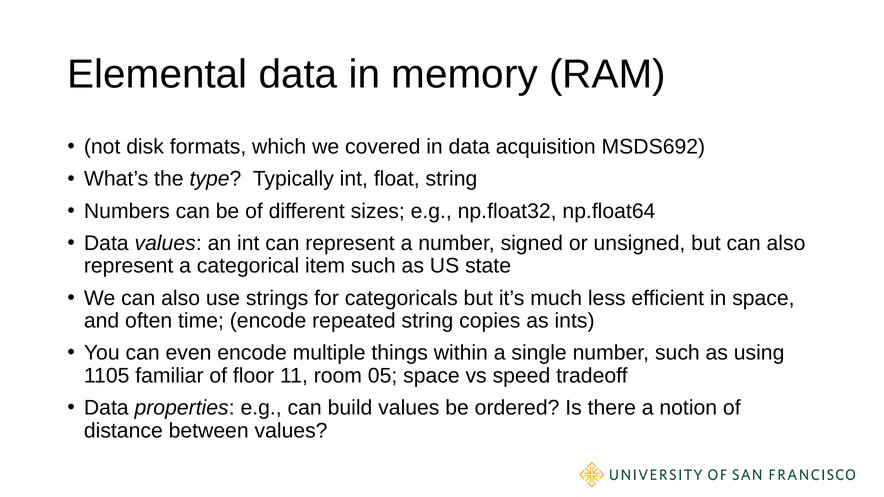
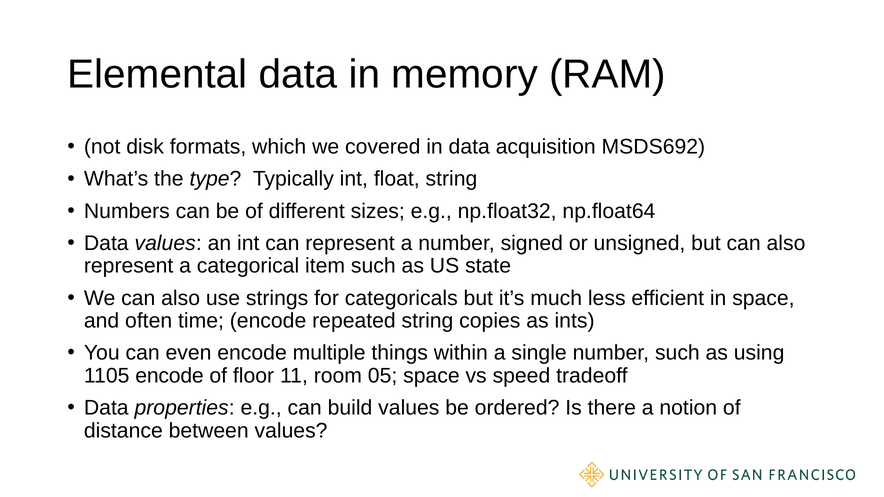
1105 familiar: familiar -> encode
